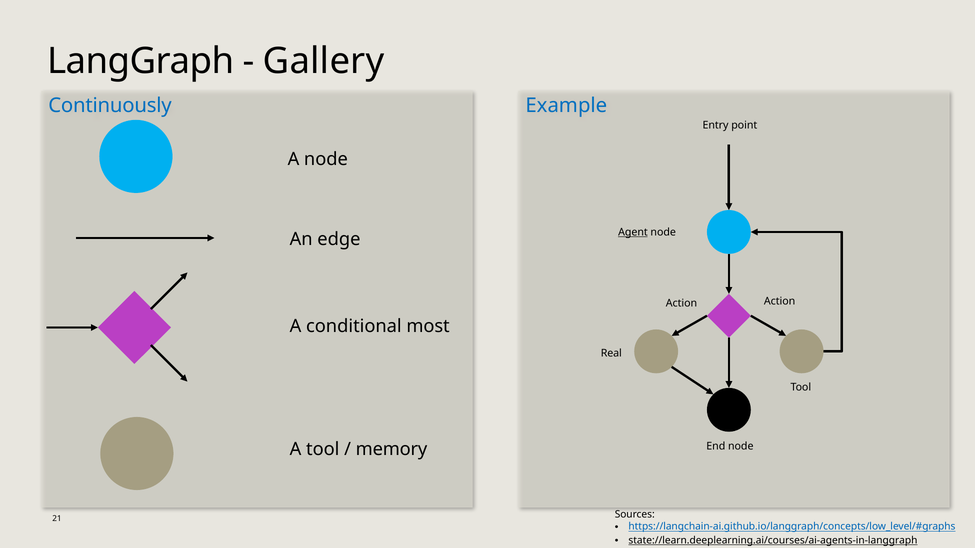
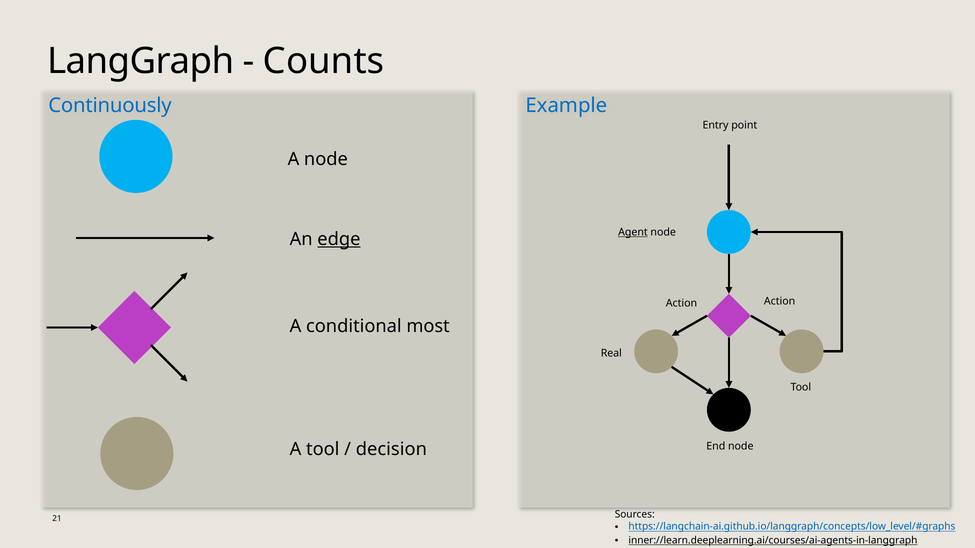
Gallery: Gallery -> Counts
edge underline: none -> present
memory: memory -> decision
state://learn.deeplearning.ai/courses/ai-agents-in-langgraph: state://learn.deeplearning.ai/courses/ai-agents-in-langgraph -> inner://learn.deeplearning.ai/courses/ai-agents-in-langgraph
